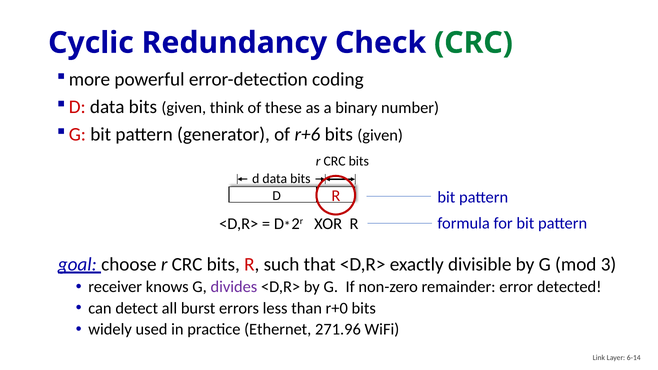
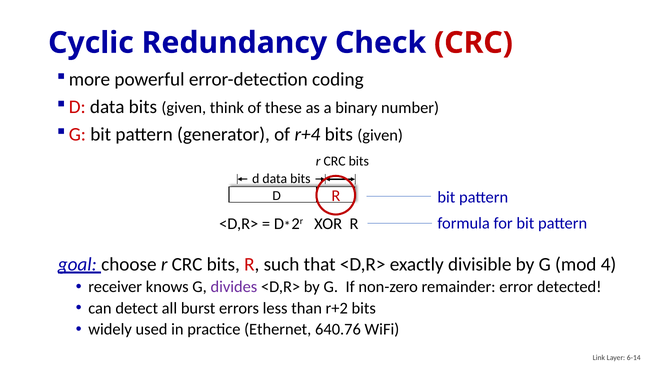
CRC at (473, 43) colour: green -> red
r+6: r+6 -> r+4
3: 3 -> 4
r+0: r+0 -> r+2
271.96: 271.96 -> 640.76
